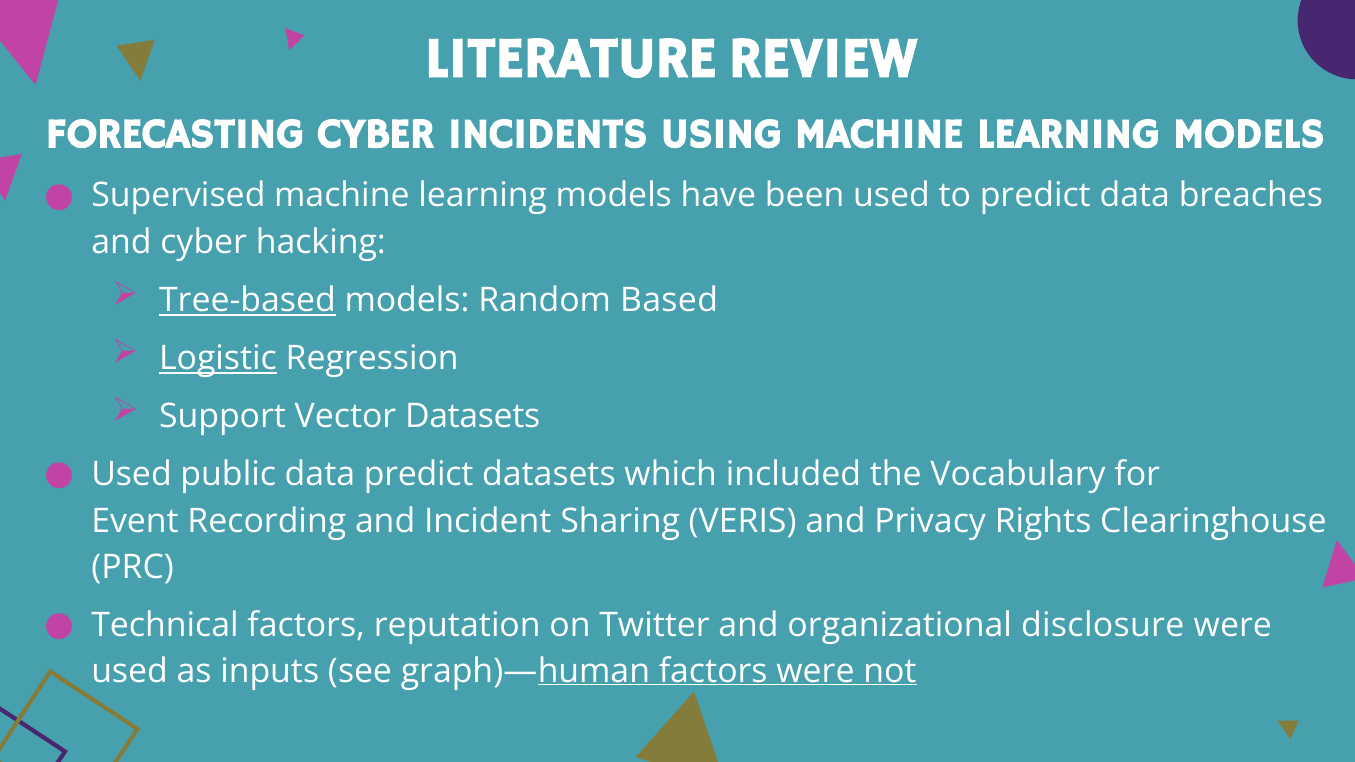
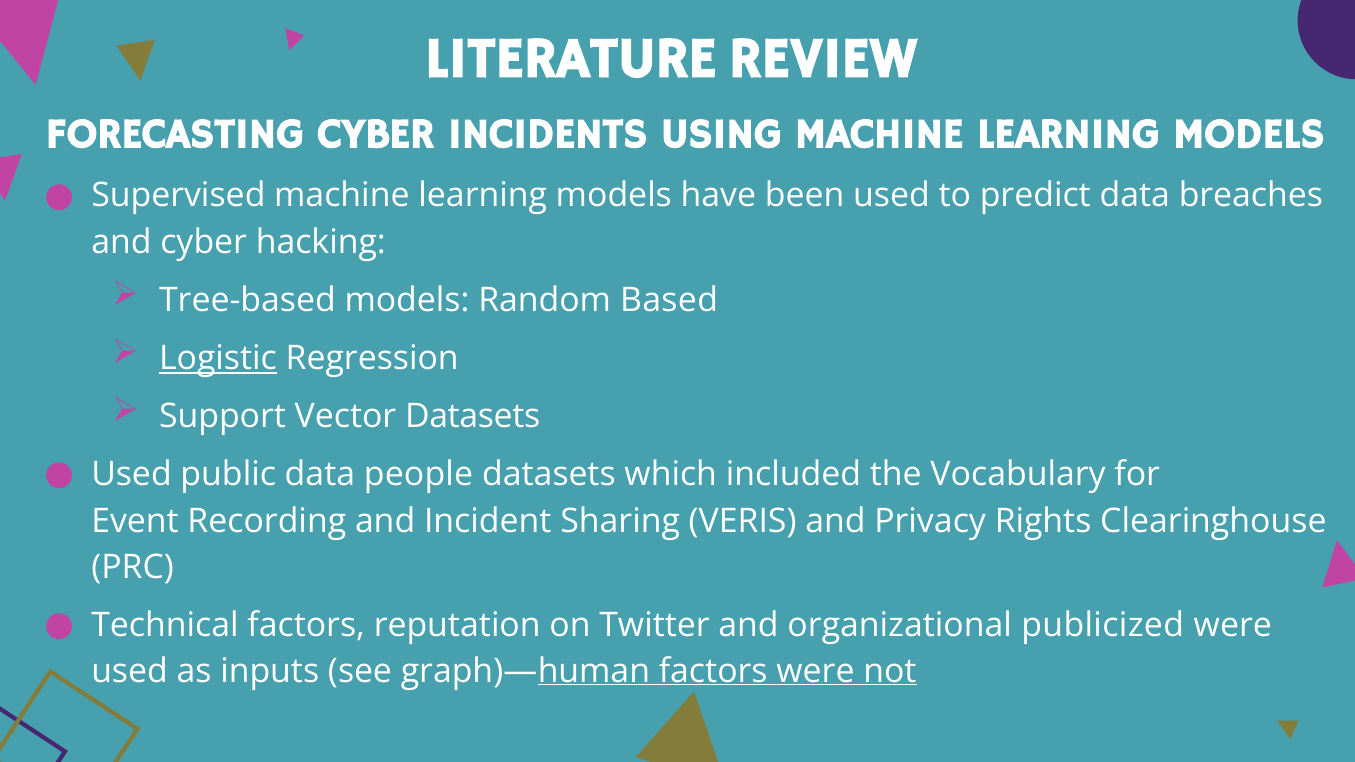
Tree-based underline: present -> none
data predict: predict -> people
disclosure: disclosure -> publicized
